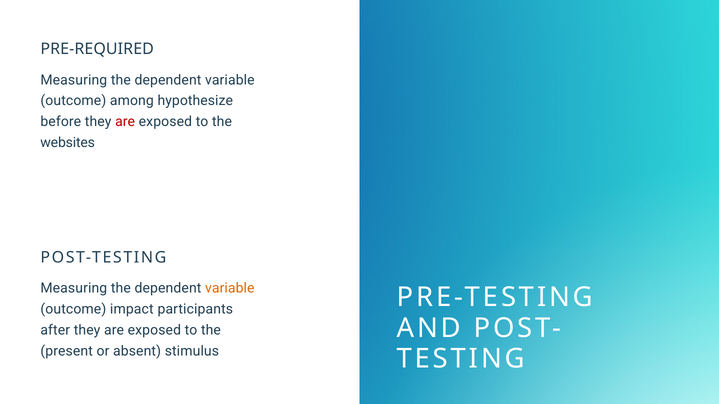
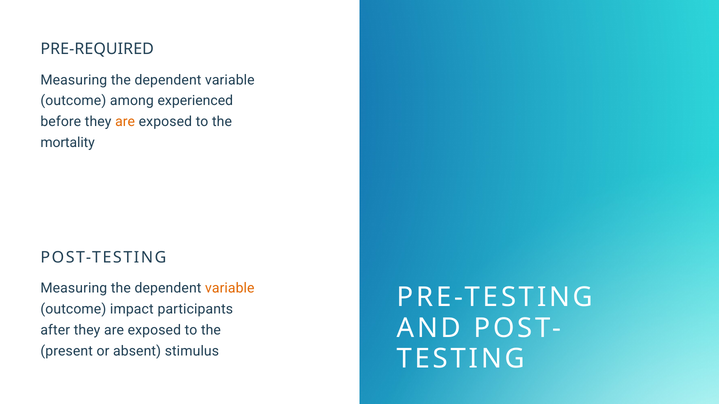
hypothesize: hypothesize -> experienced
are at (125, 122) colour: red -> orange
websites: websites -> mortality
